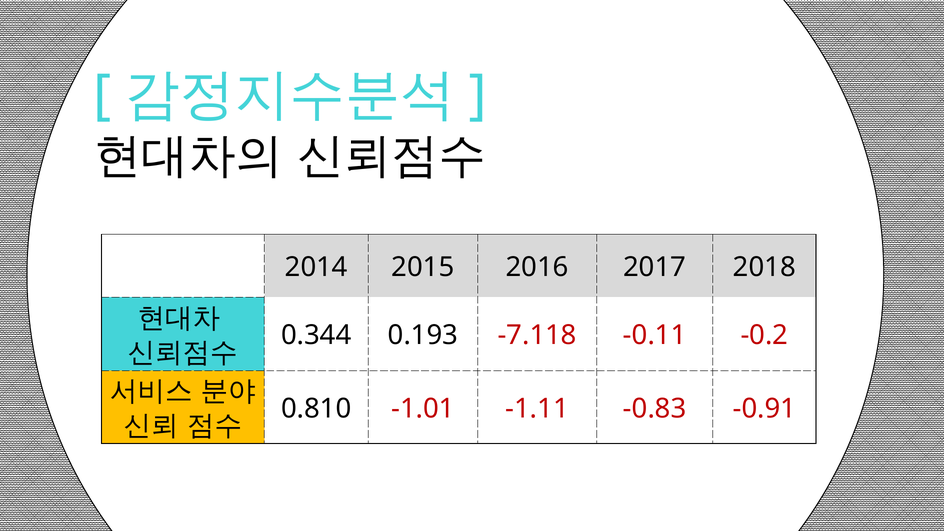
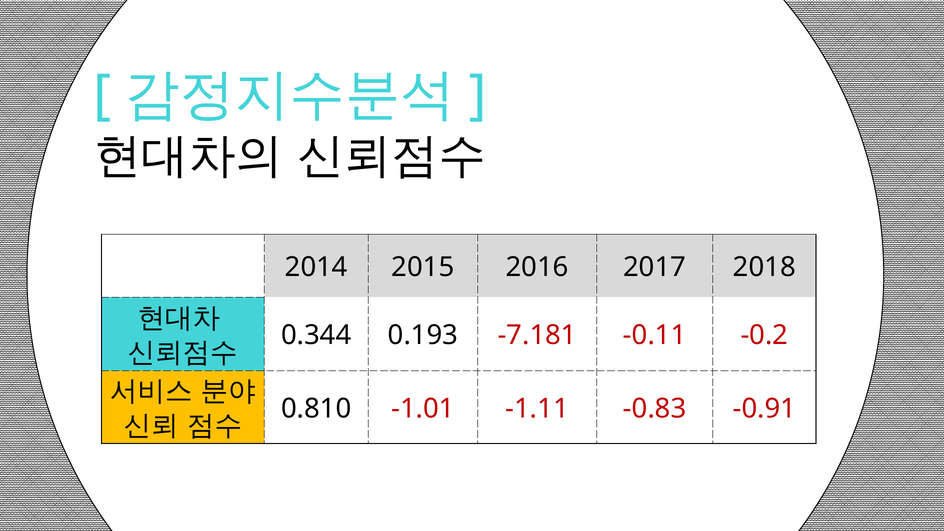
-7.118: -7.118 -> -7.181
